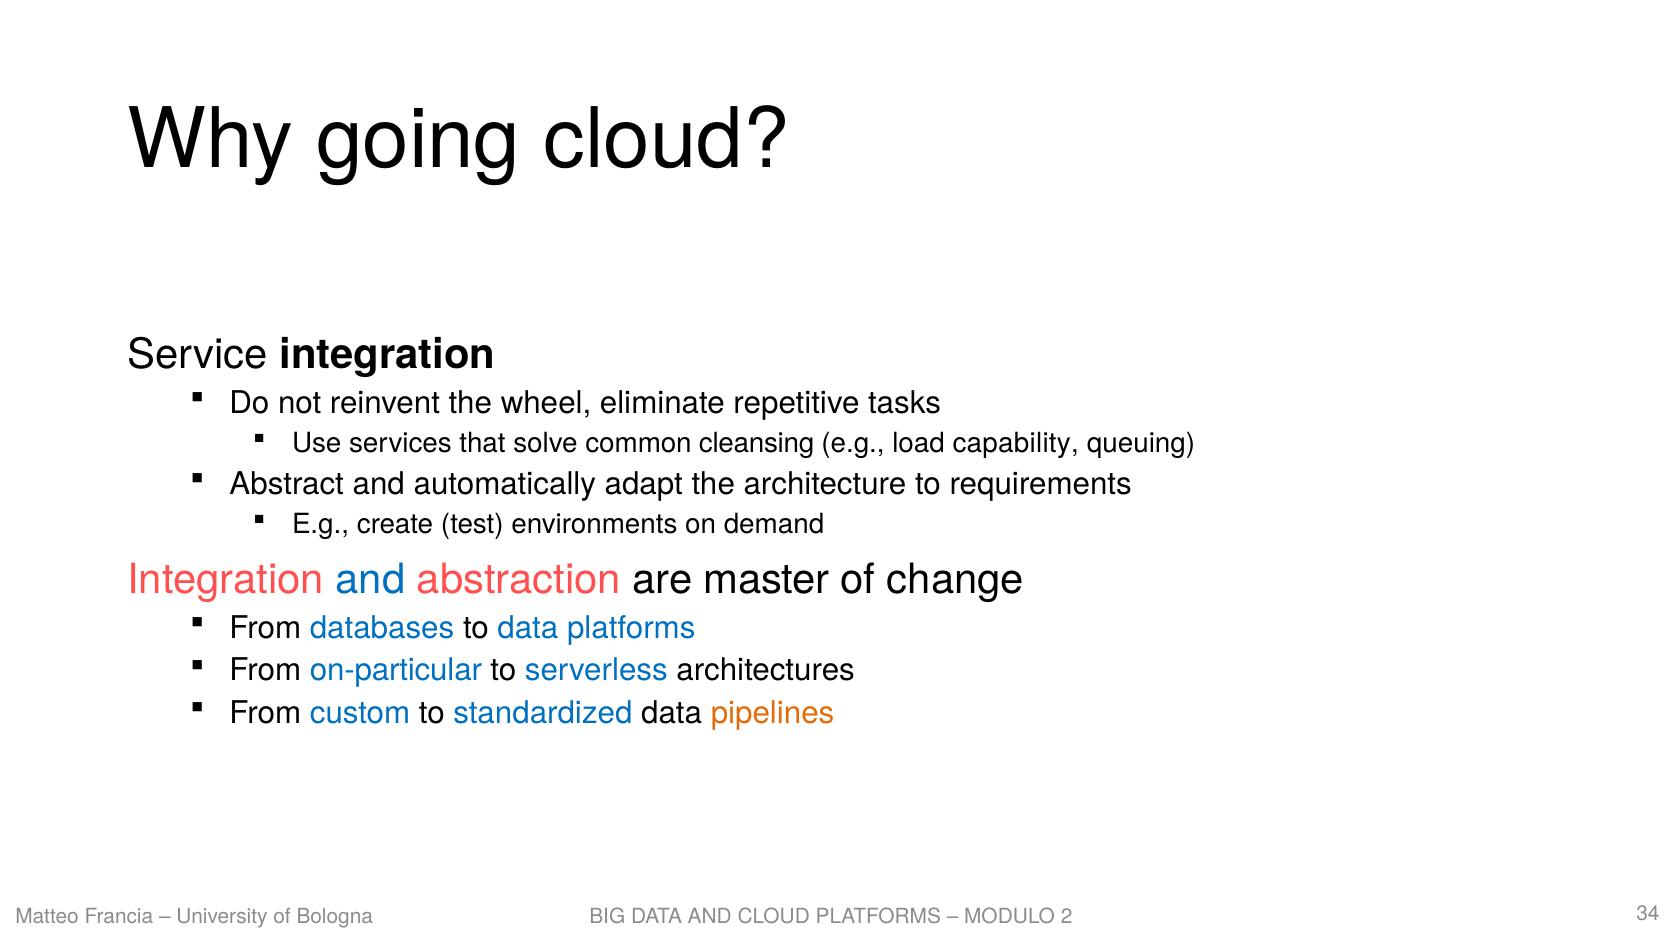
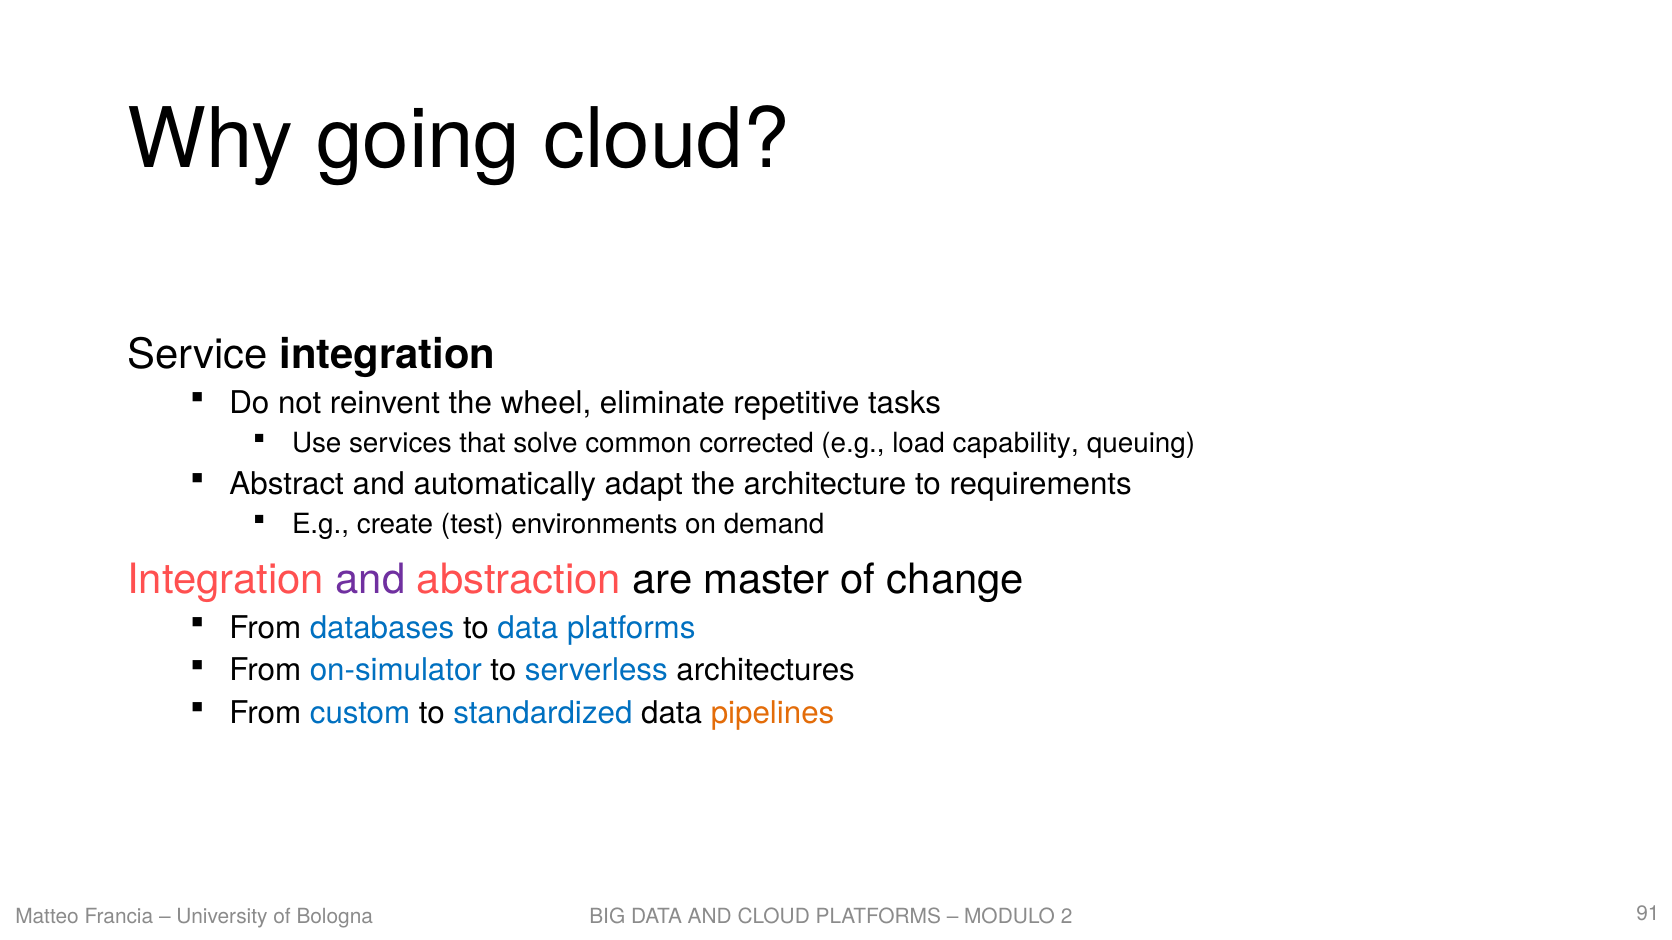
cleansing: cleansing -> corrected
and at (371, 580) colour: blue -> purple
on-particular: on-particular -> on-simulator
34: 34 -> 91
